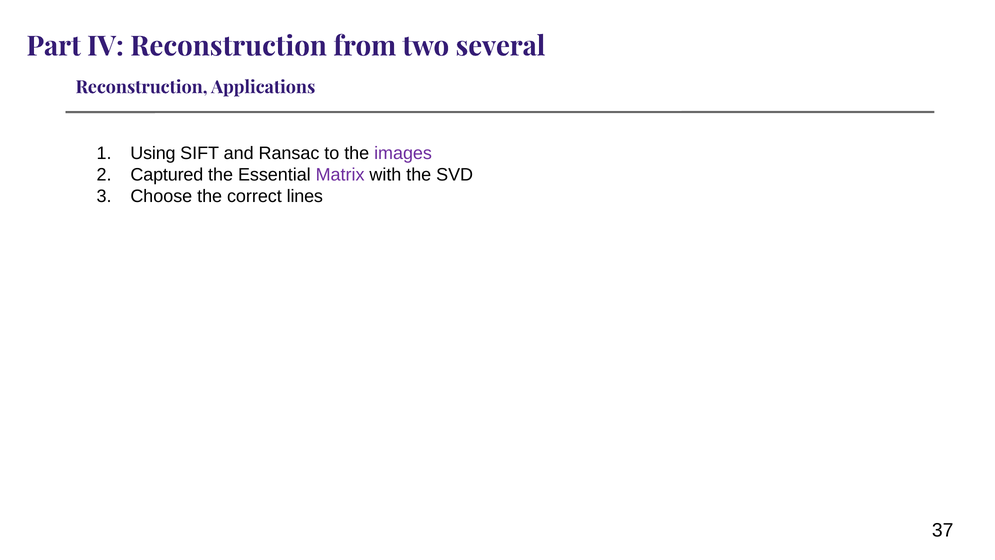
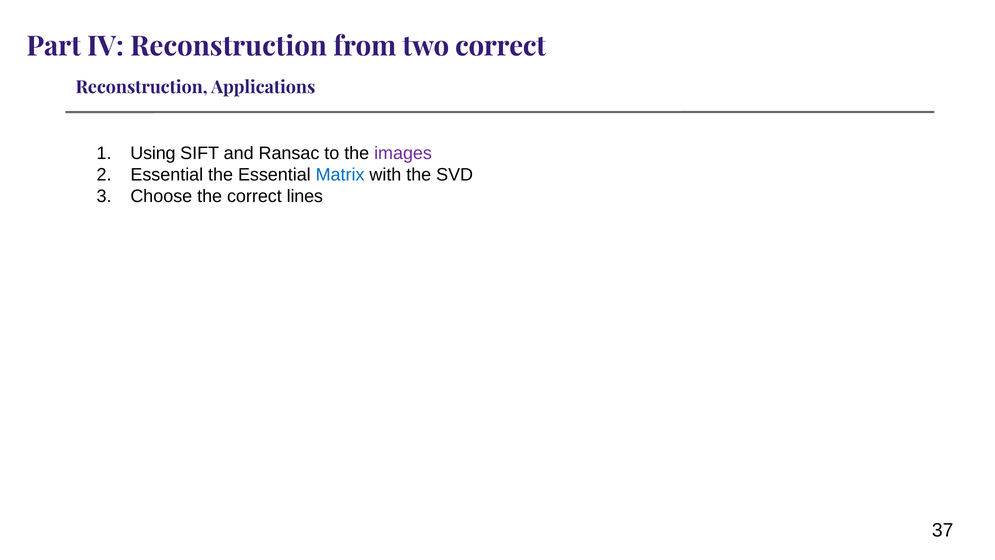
two several: several -> correct
Captured at (167, 175): Captured -> Essential
Matrix colour: purple -> blue
